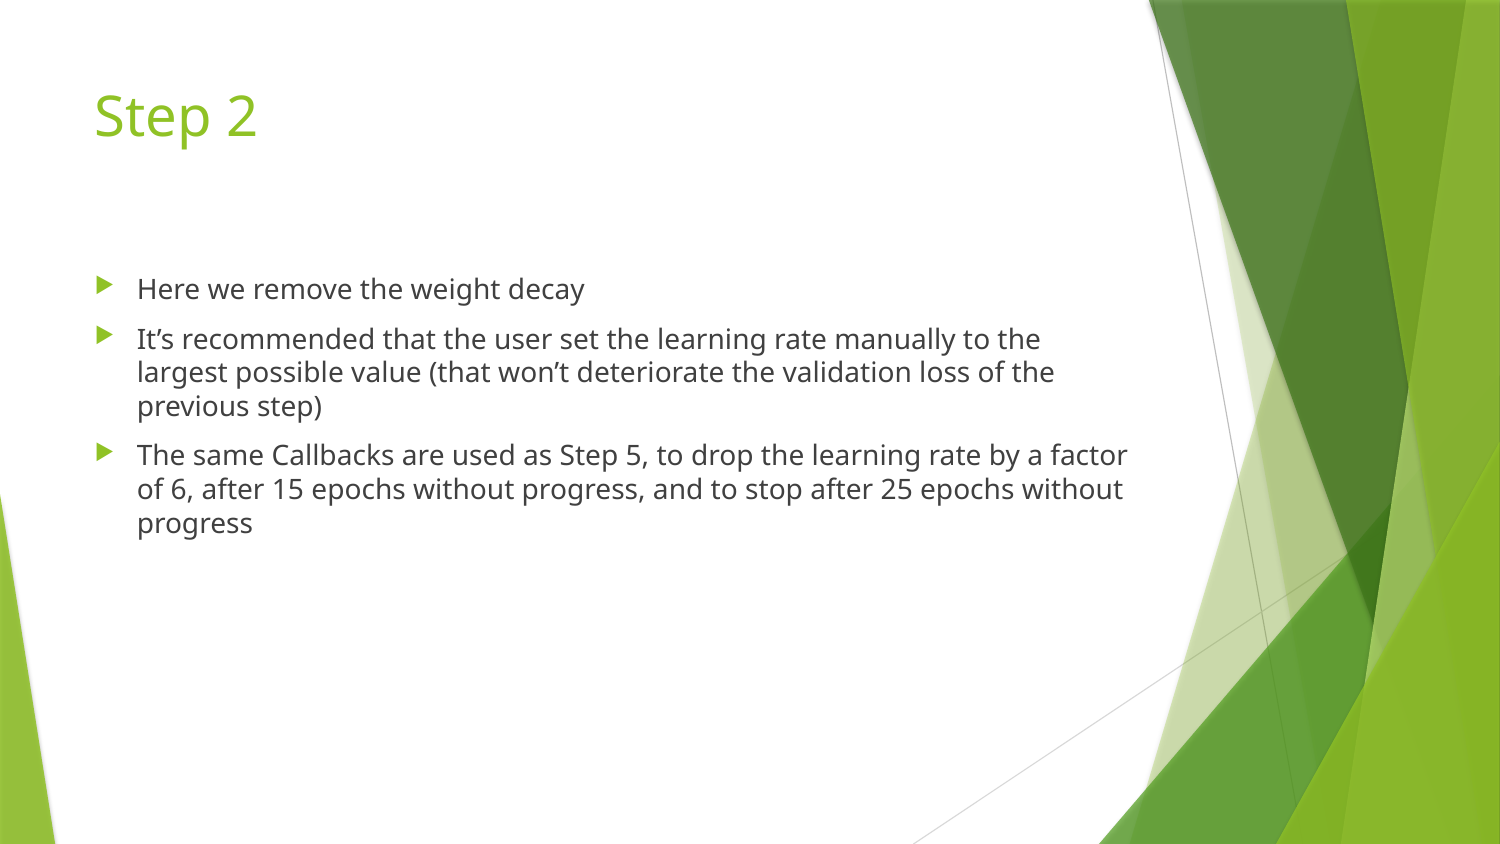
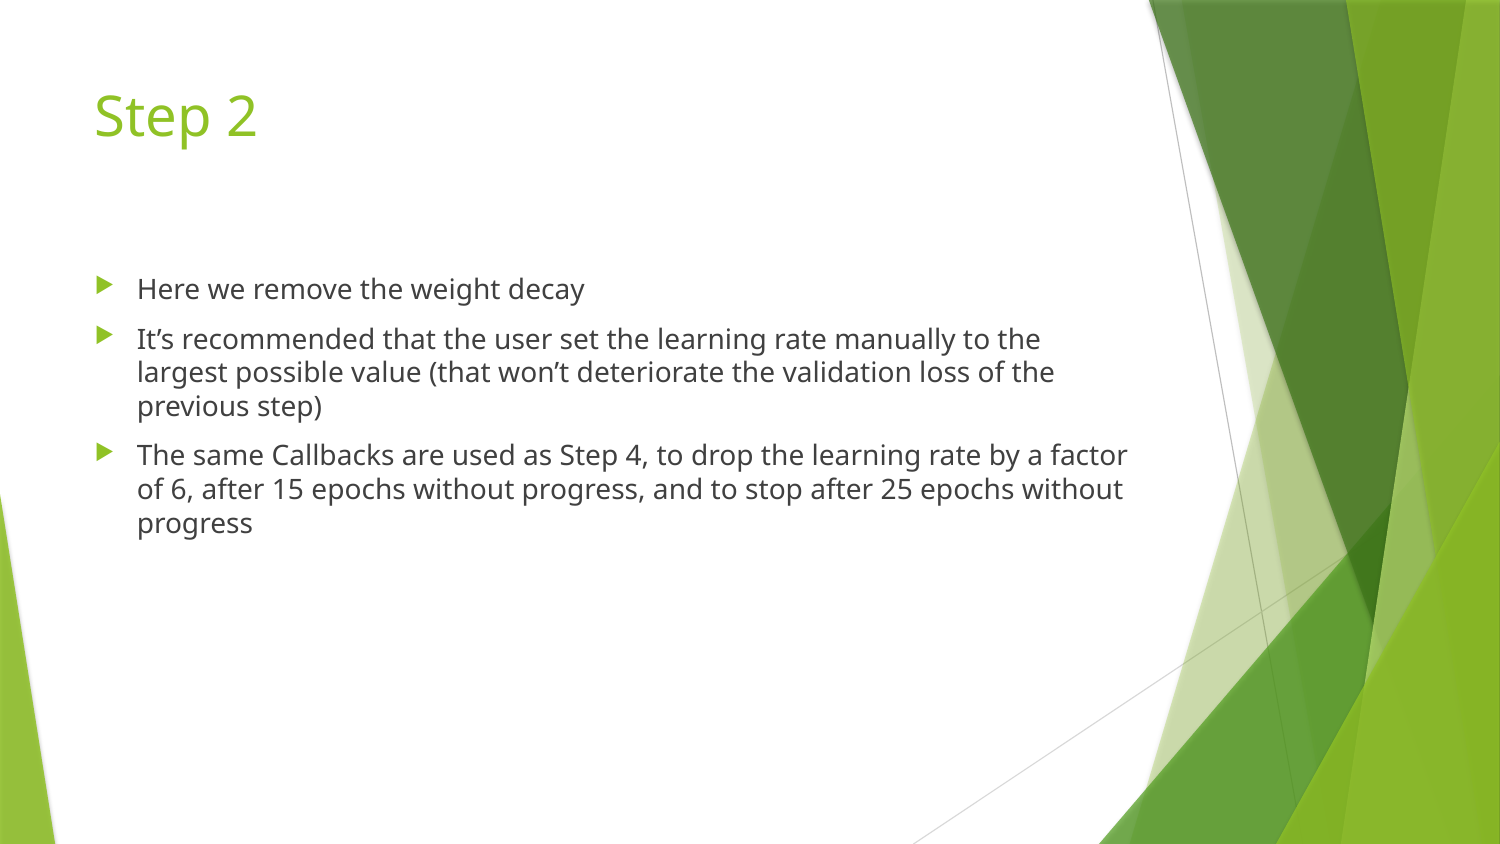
5: 5 -> 4
